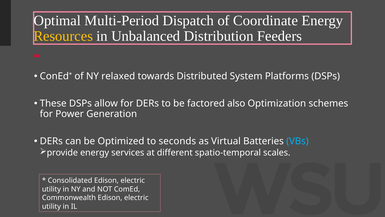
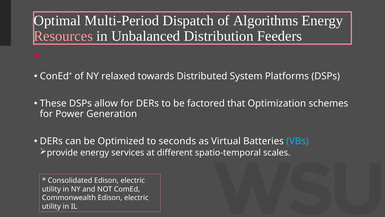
Coordinate: Coordinate -> Algorithms
Resources colour: yellow -> pink
also: also -> that
